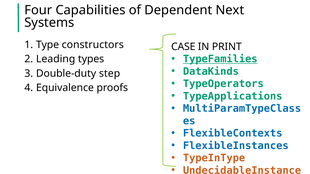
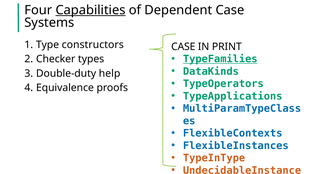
Capabilities underline: none -> present
Dependent Next: Next -> Case
Leading: Leading -> Checker
step: step -> help
